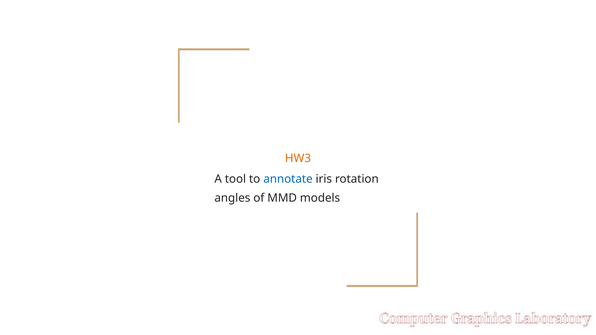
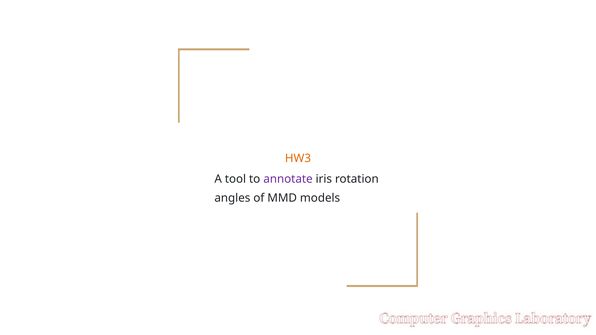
annotate colour: blue -> purple
